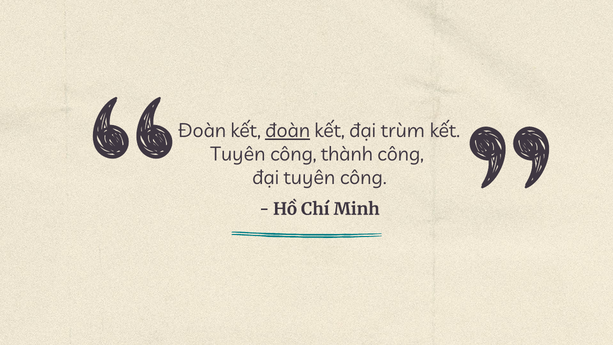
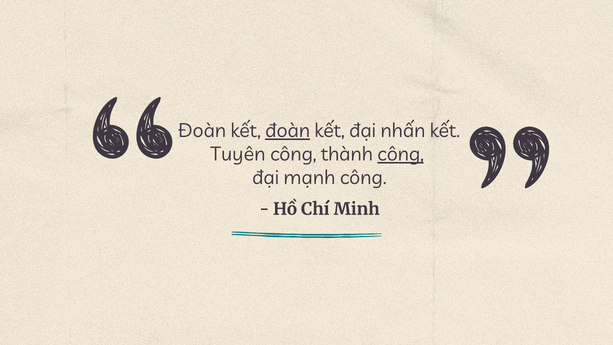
trùm: trùm -> nhấn
công at (401, 154) underline: none -> present
đại tuyên: tuyên -> mạnh
